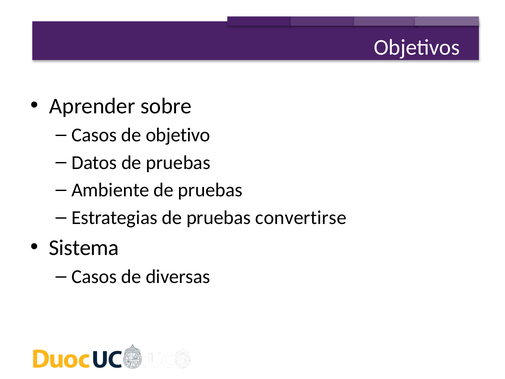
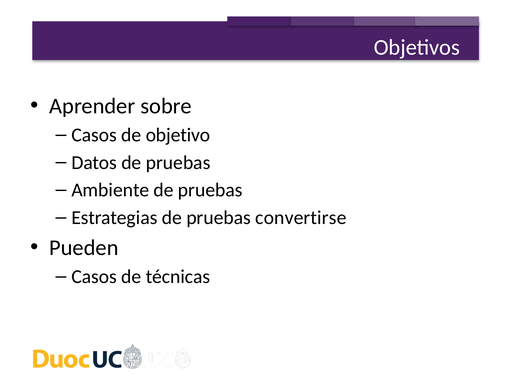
Sistema: Sistema -> Pueden
diversas: diversas -> técnicas
